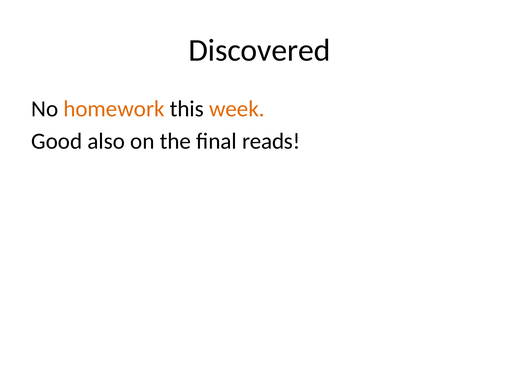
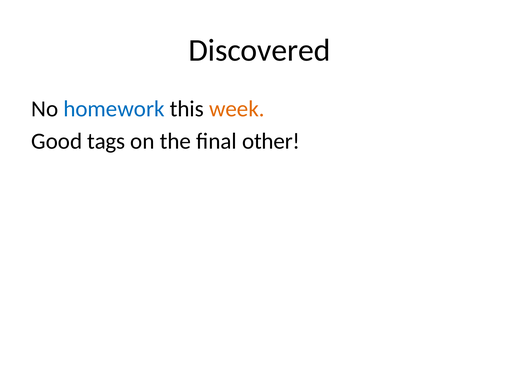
homework colour: orange -> blue
also: also -> tags
reads: reads -> other
